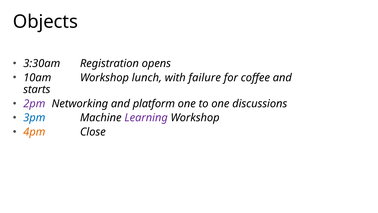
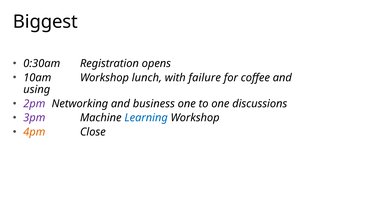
Objects: Objects -> Biggest
3:30am: 3:30am -> 0:30am
starts: starts -> using
platform: platform -> business
3pm colour: blue -> purple
Learning colour: purple -> blue
